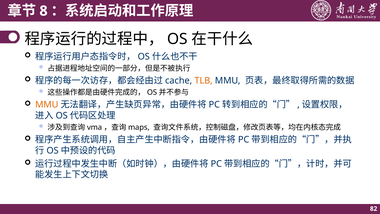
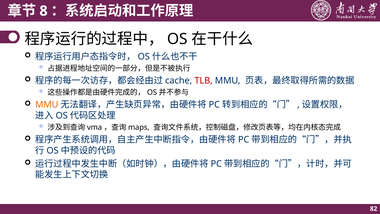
TLB colour: orange -> red
